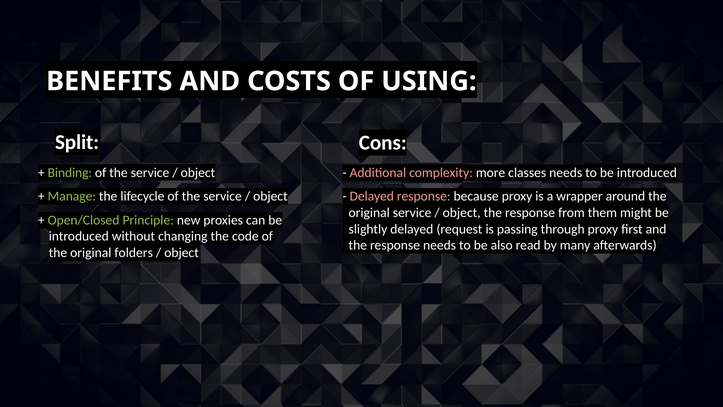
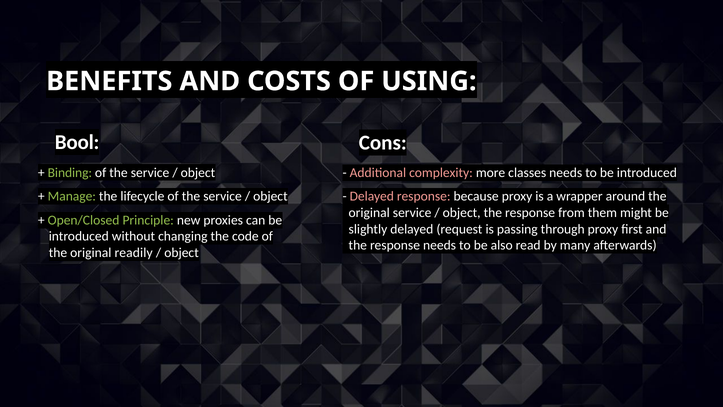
Split: Split -> Bool
folders: folders -> readily
